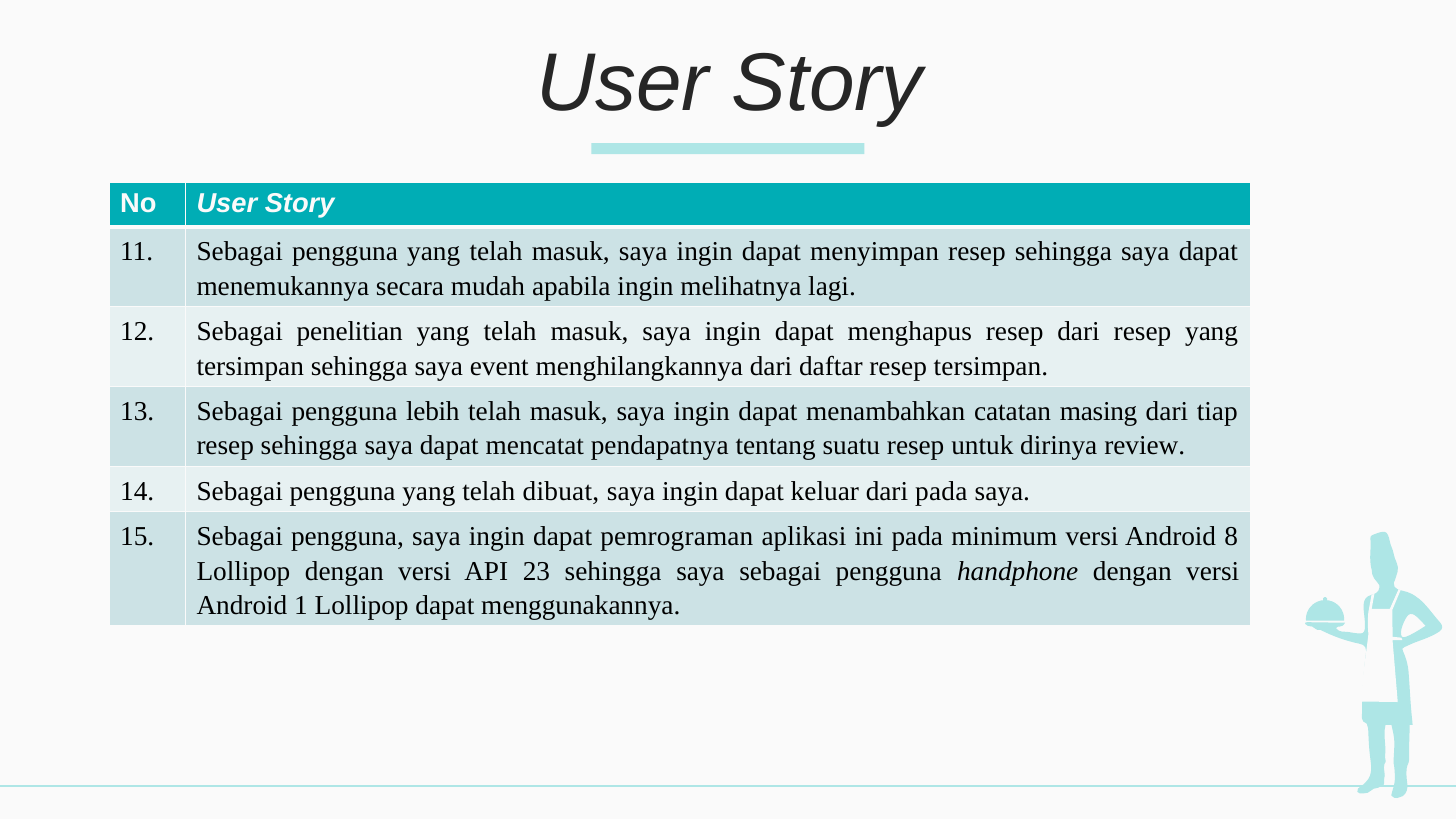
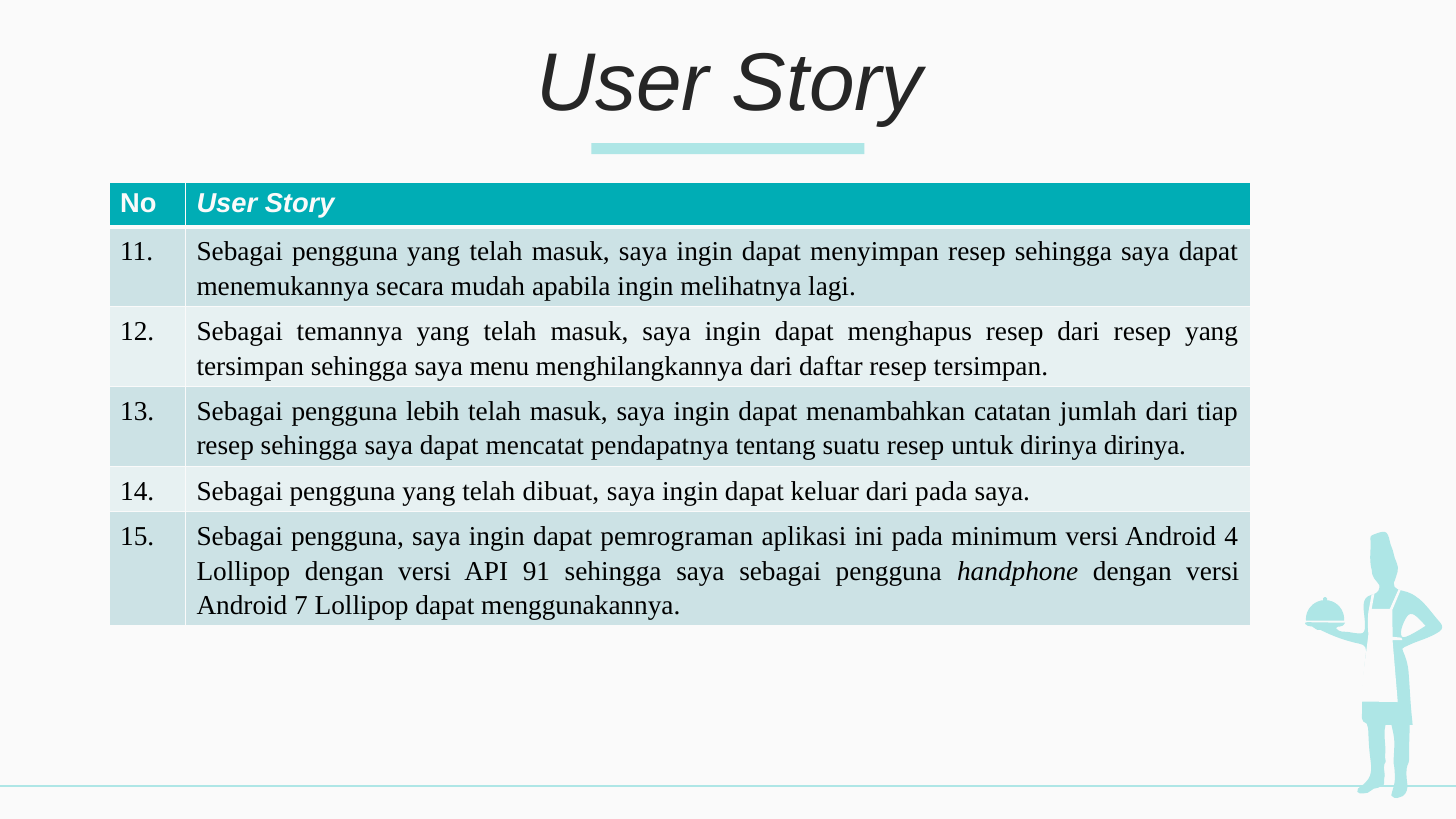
penelitian: penelitian -> temannya
event: event -> menu
masing: masing -> jumlah
dirinya review: review -> dirinya
8: 8 -> 4
23: 23 -> 91
1: 1 -> 7
